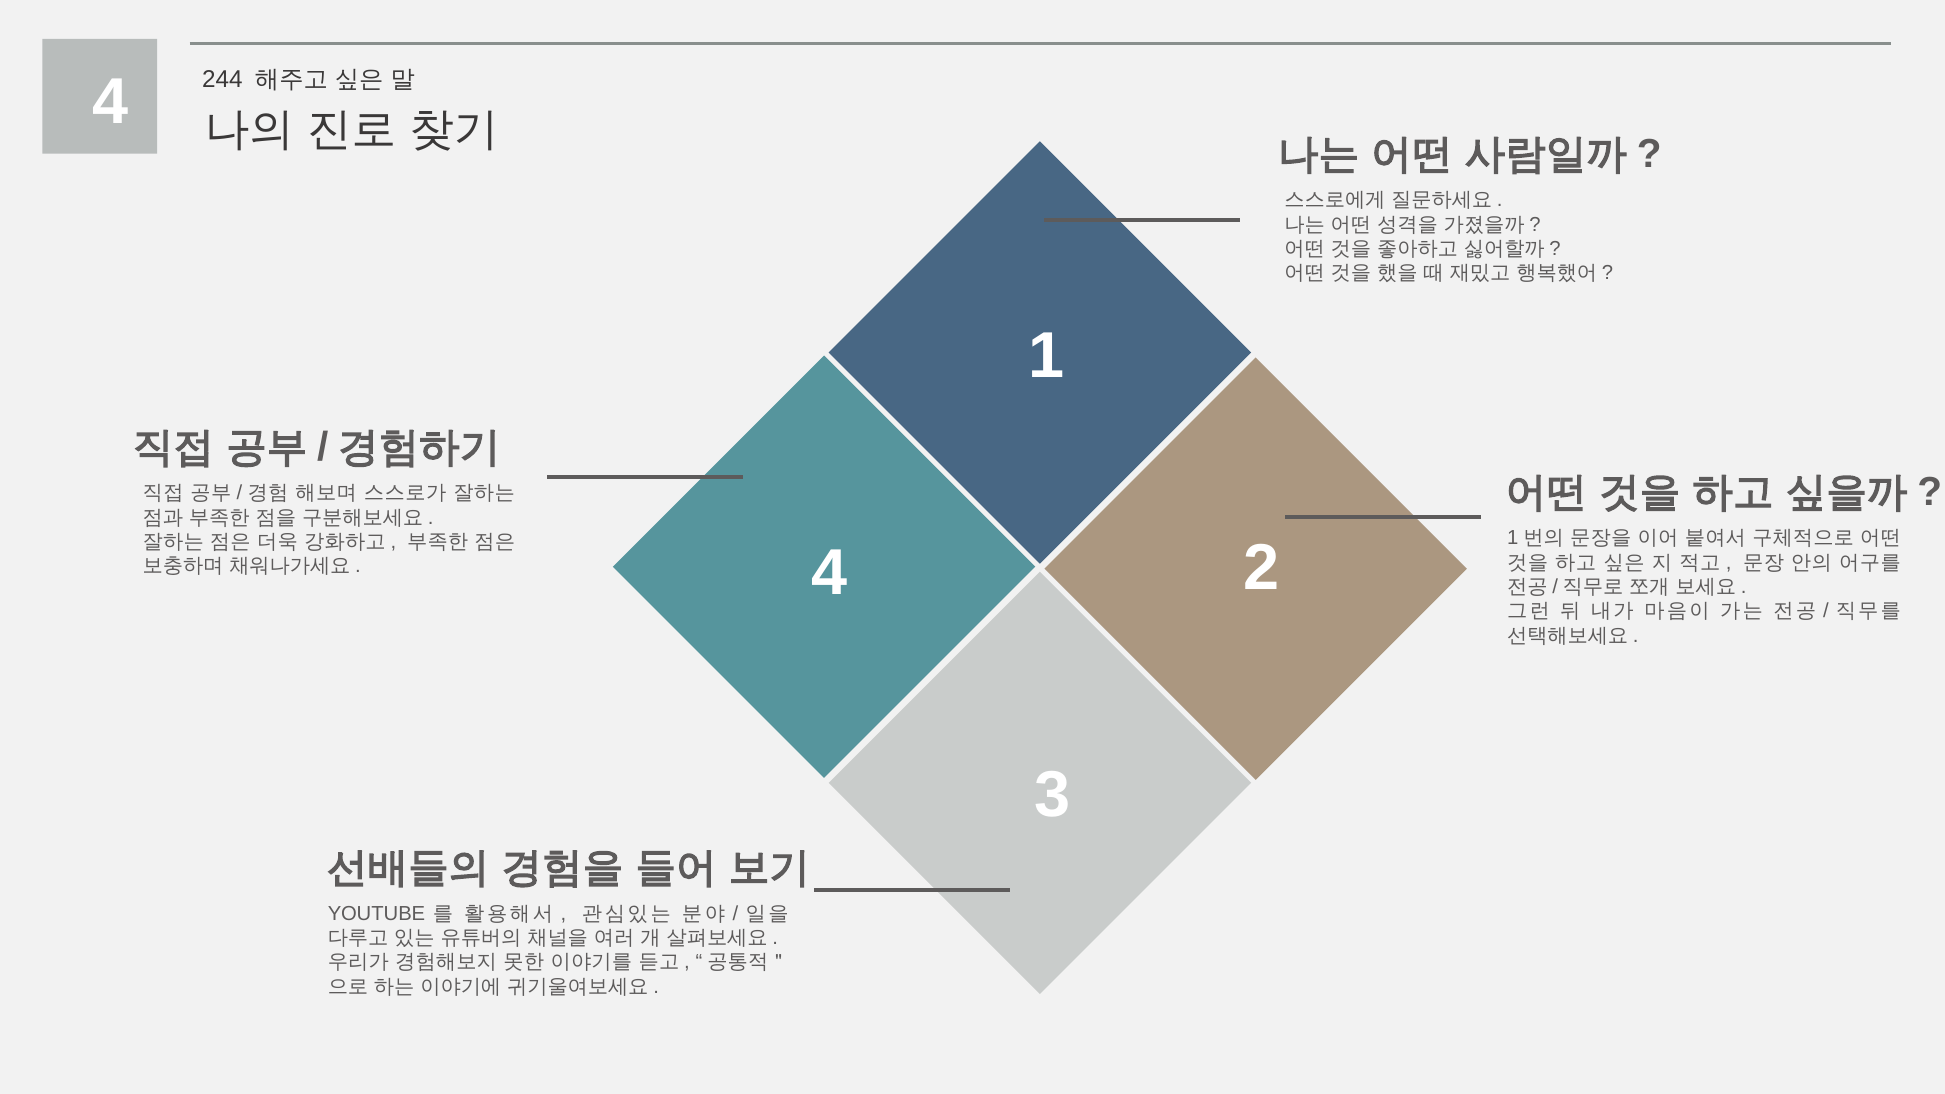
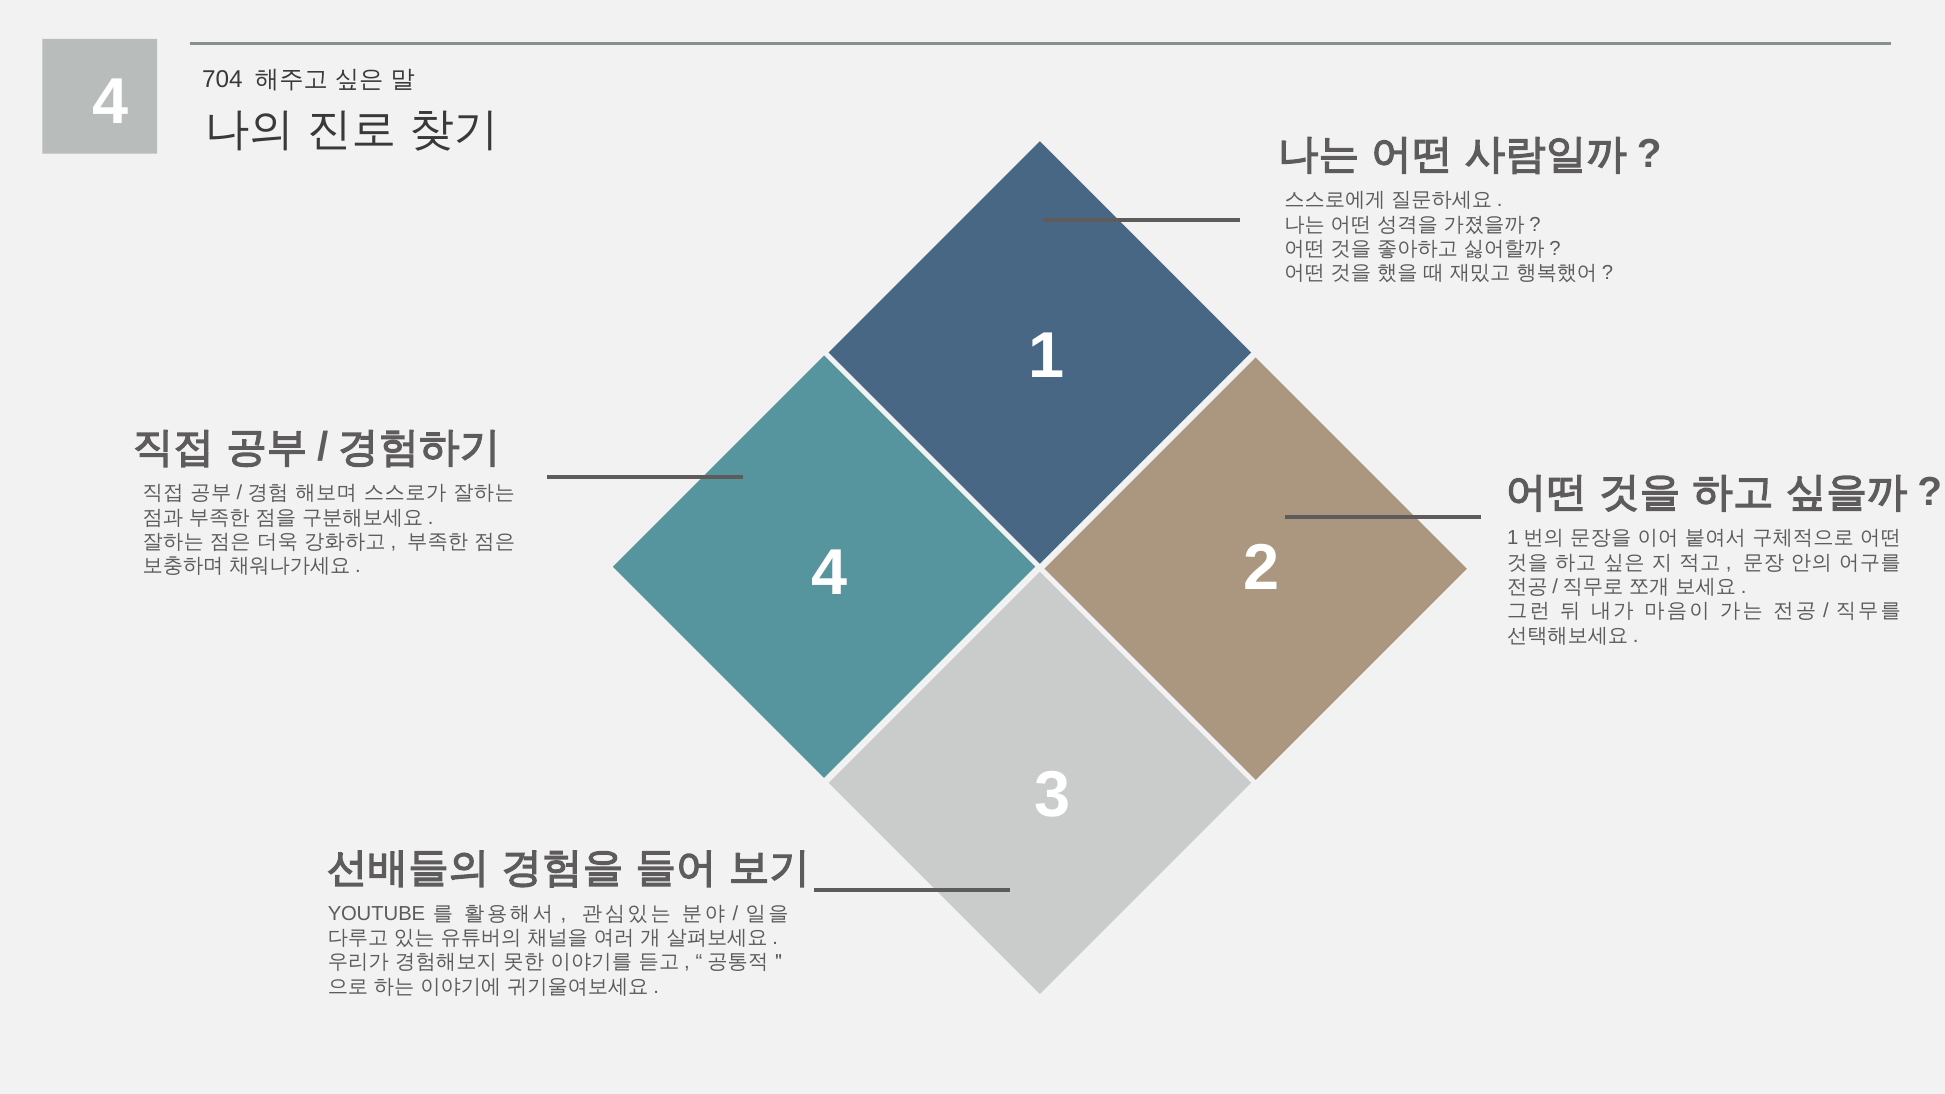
244: 244 -> 704
